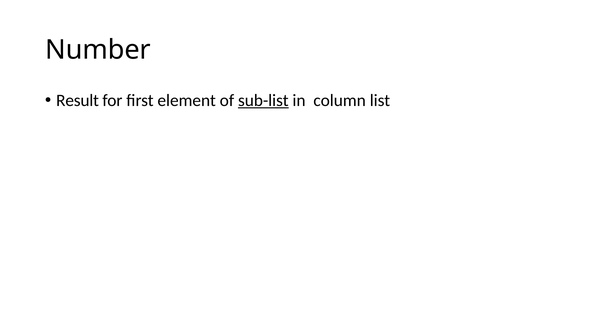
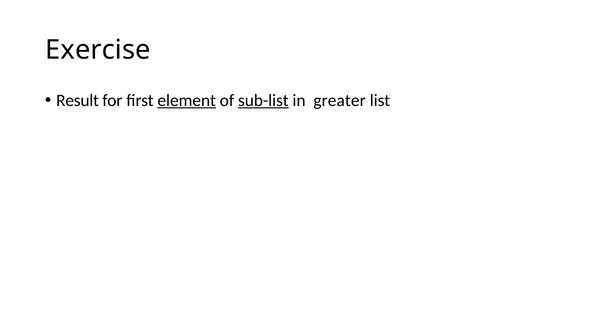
Number: Number -> Exercise
element underline: none -> present
column: column -> greater
